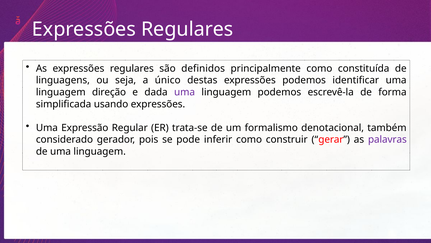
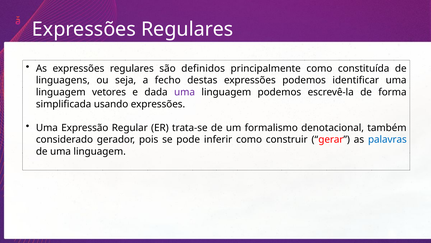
único: único -> fecho
direção: direção -> vetores
palavras colour: purple -> blue
